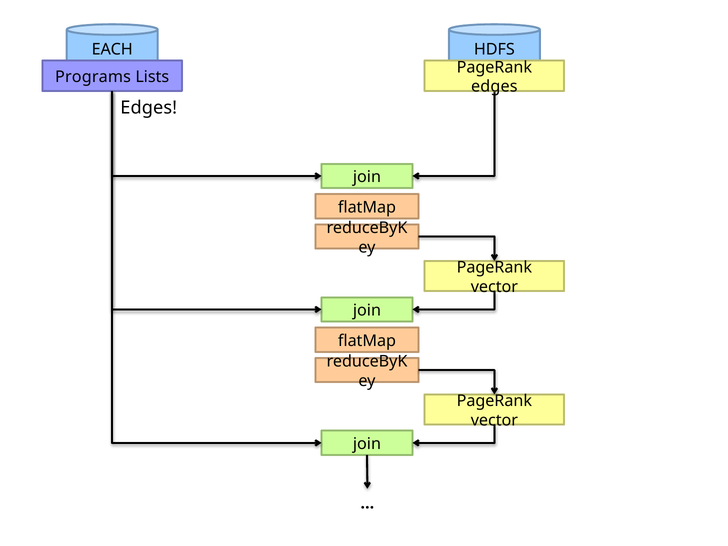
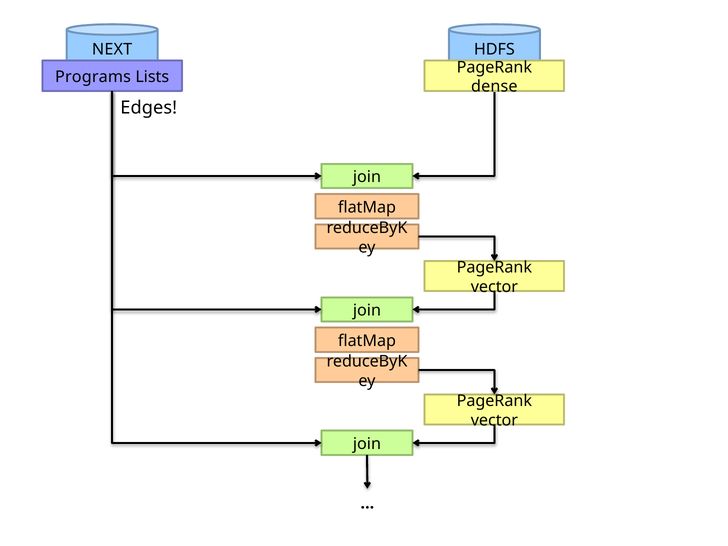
EACH: EACH -> NEXT
edges at (494, 87): edges -> dense
